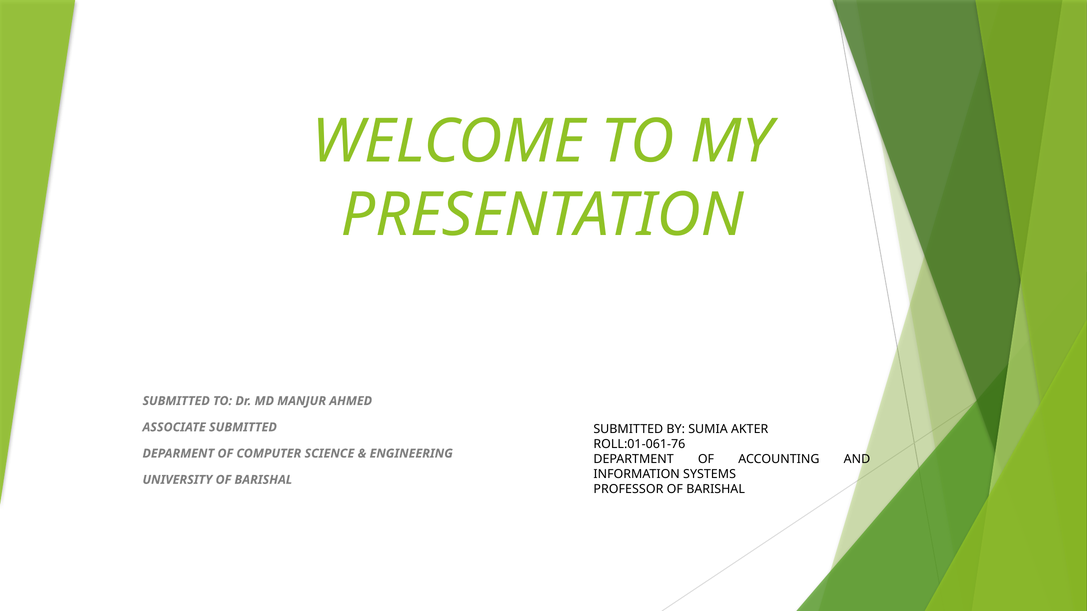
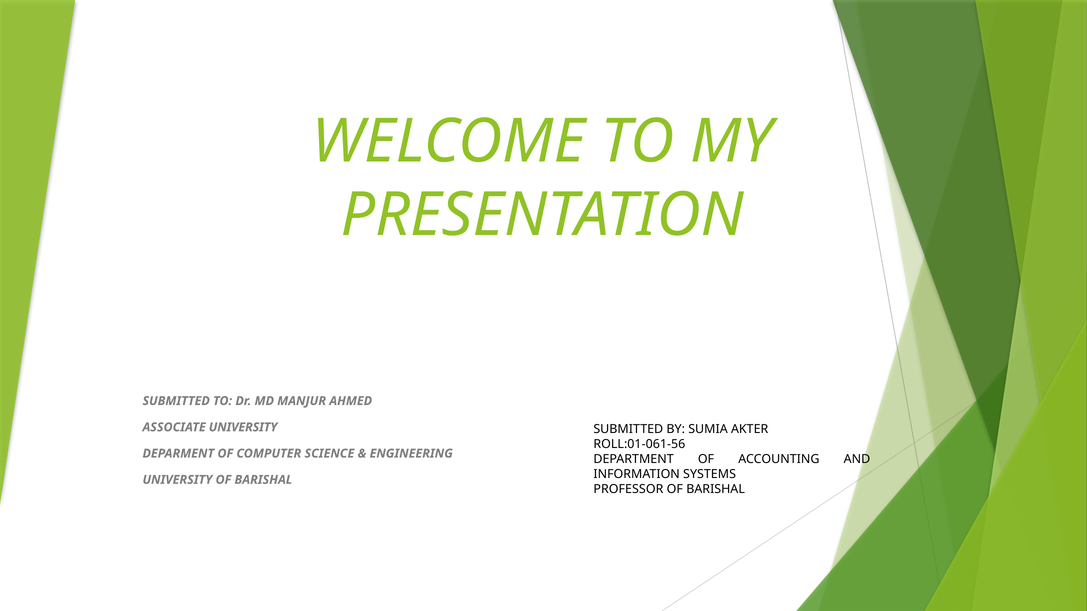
ASSOCIATE SUBMITTED: SUBMITTED -> UNIVERSITY
ROLL:01-061-76: ROLL:01-061-76 -> ROLL:01-061-56
